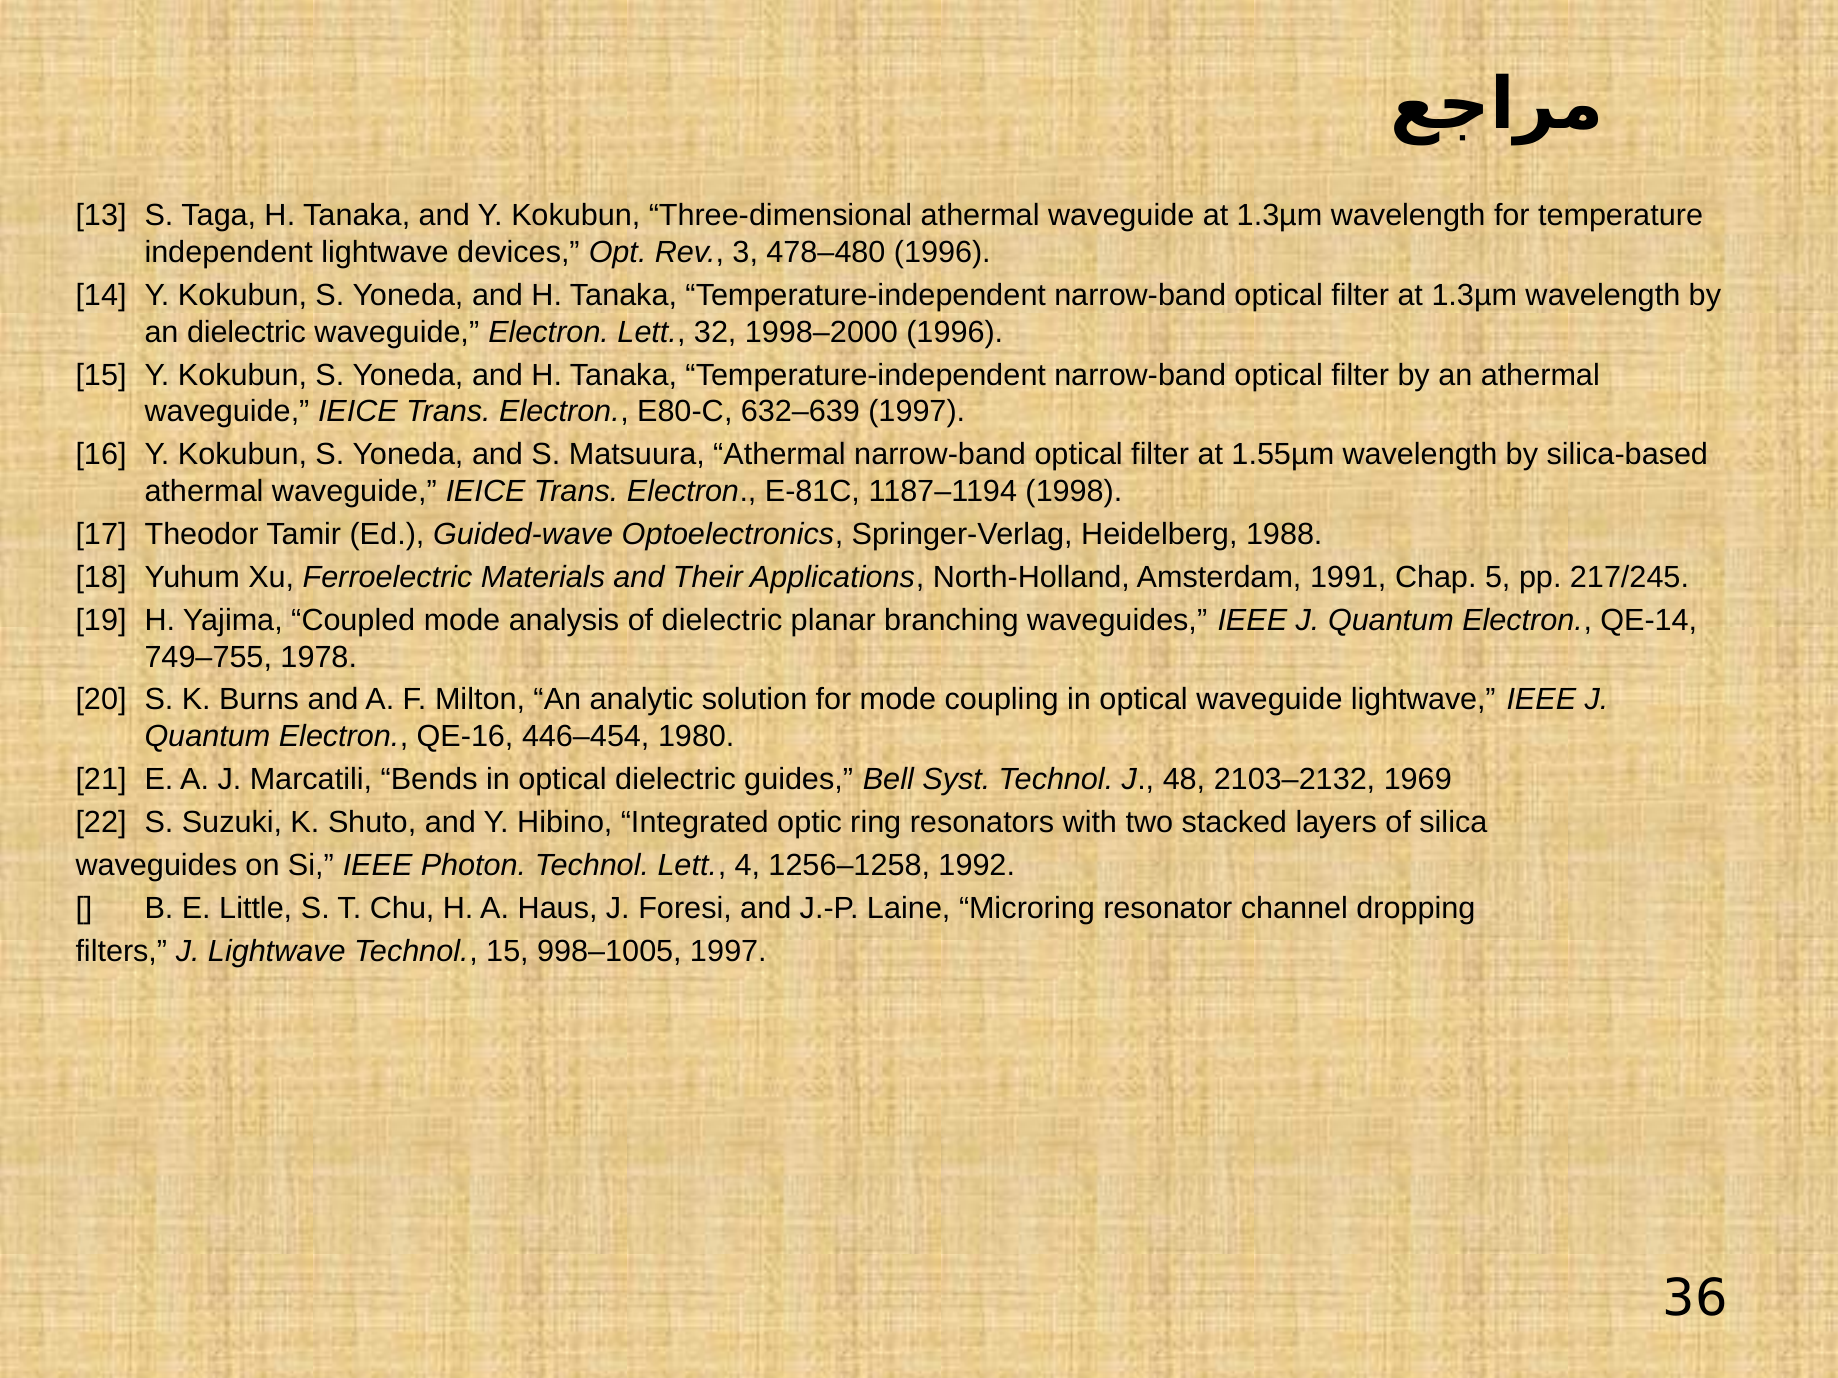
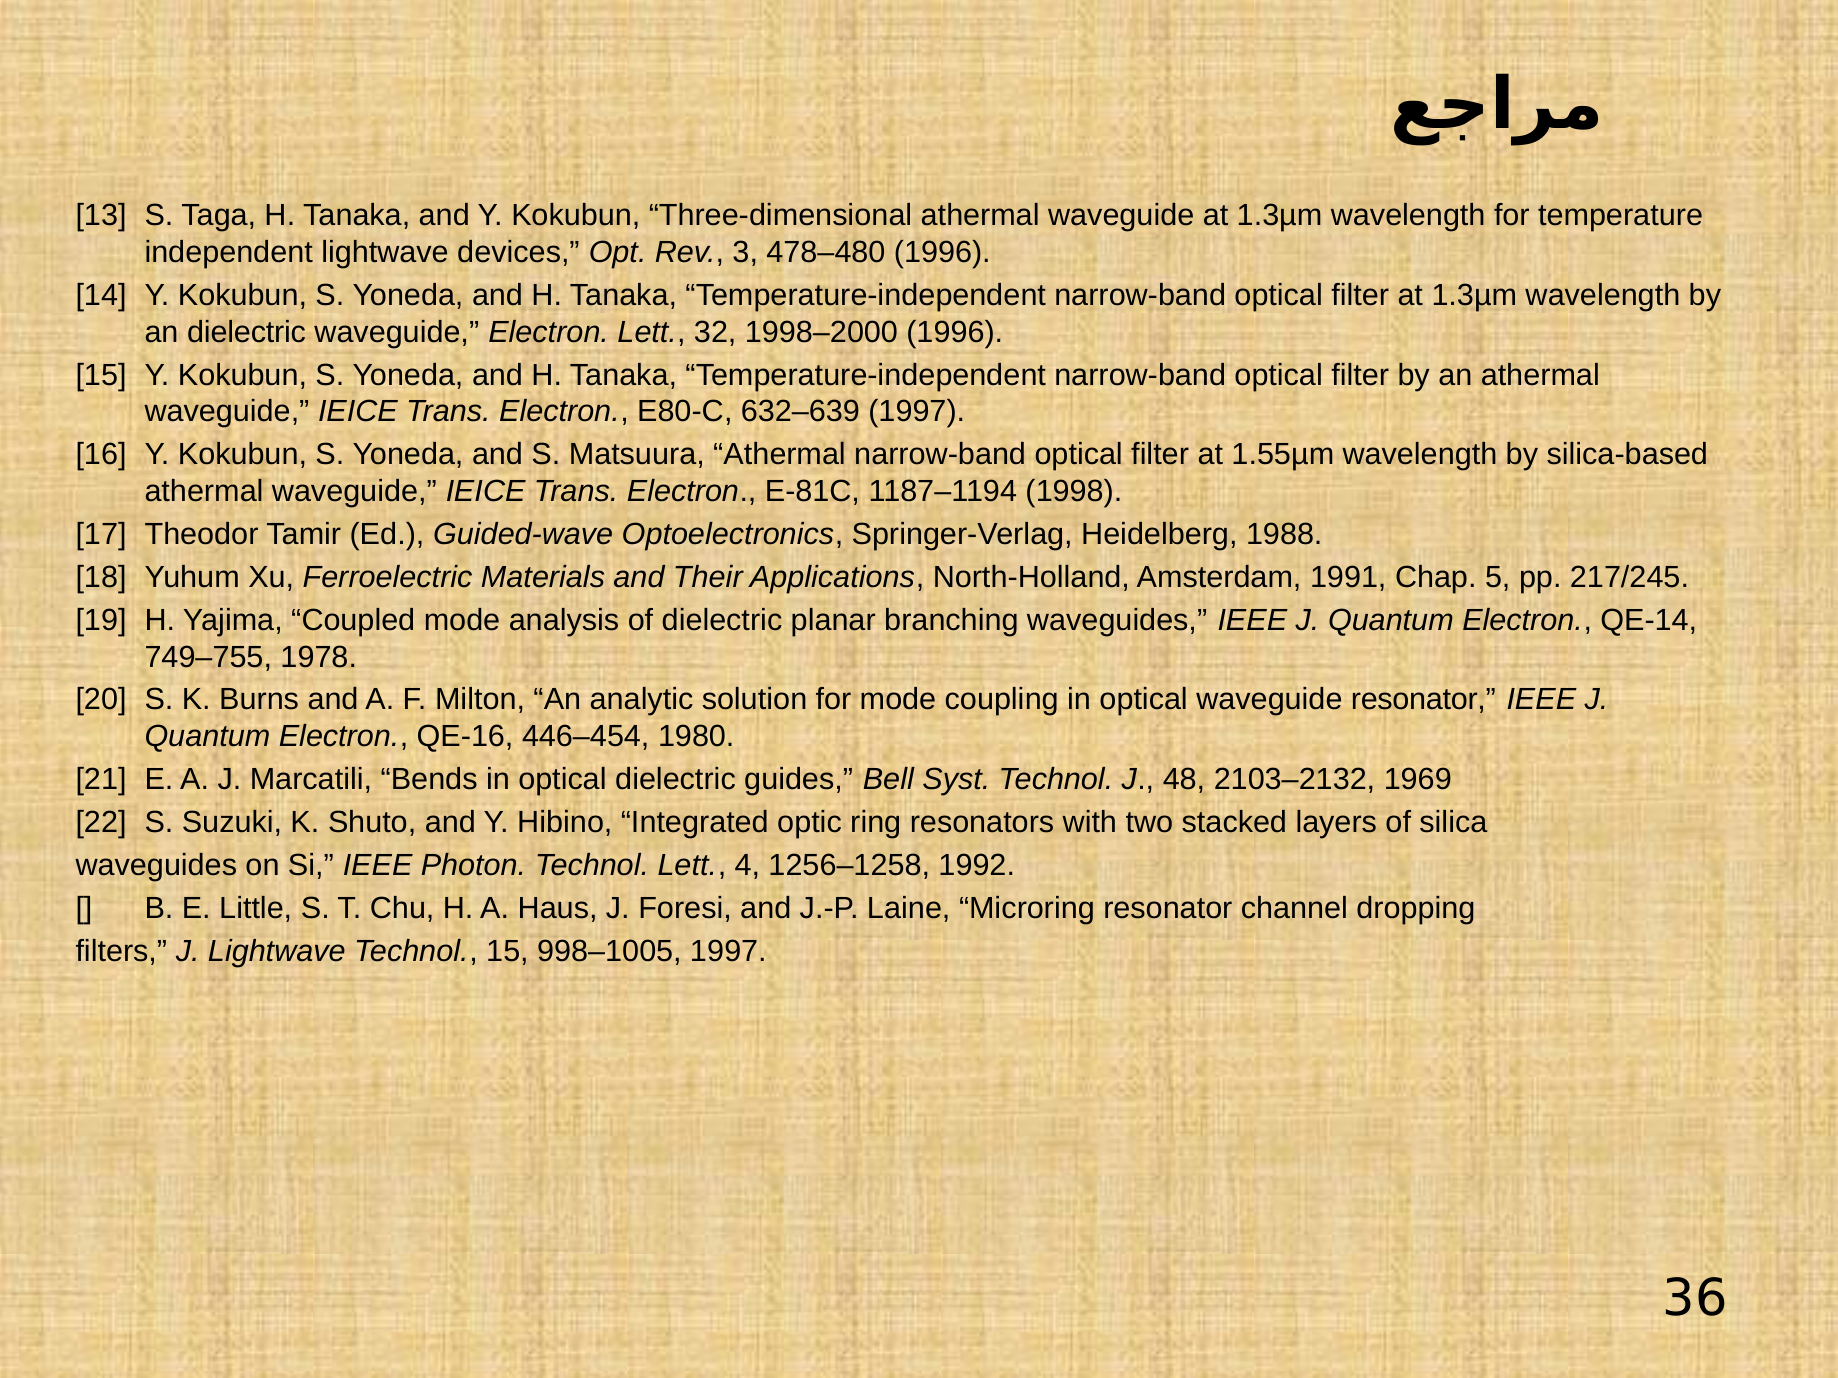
waveguide lightwave: lightwave -> resonator
